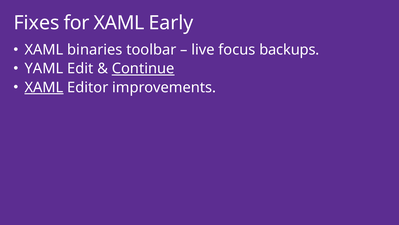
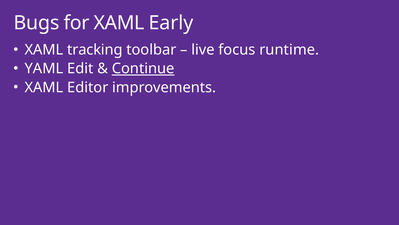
Fixes: Fixes -> Bugs
binaries: binaries -> tracking
backups: backups -> runtime
XAML at (44, 87) underline: present -> none
